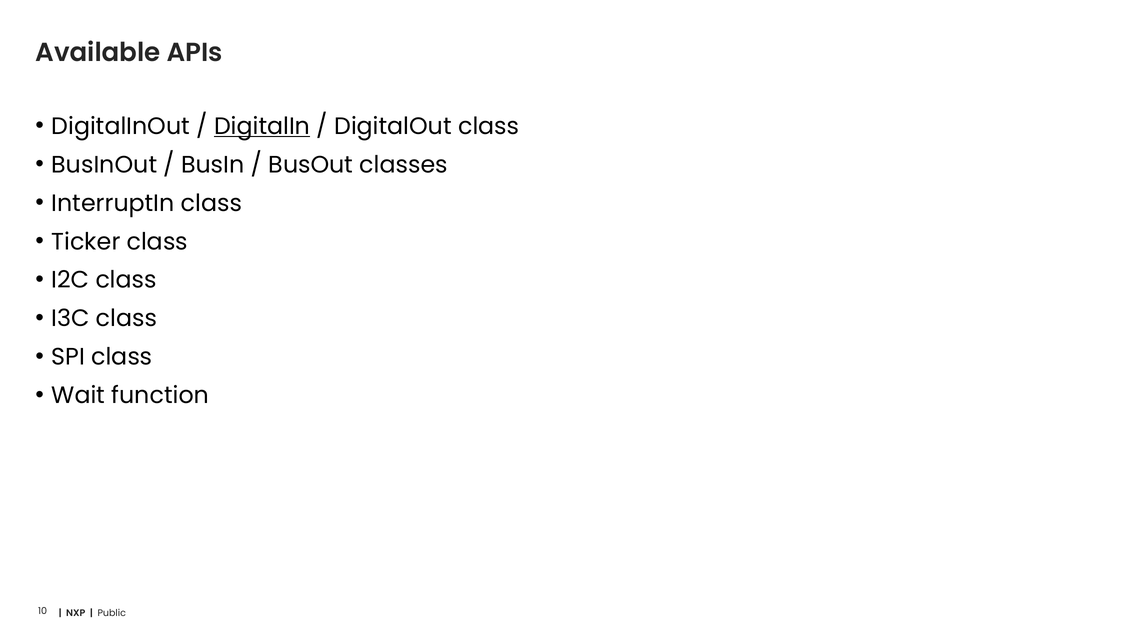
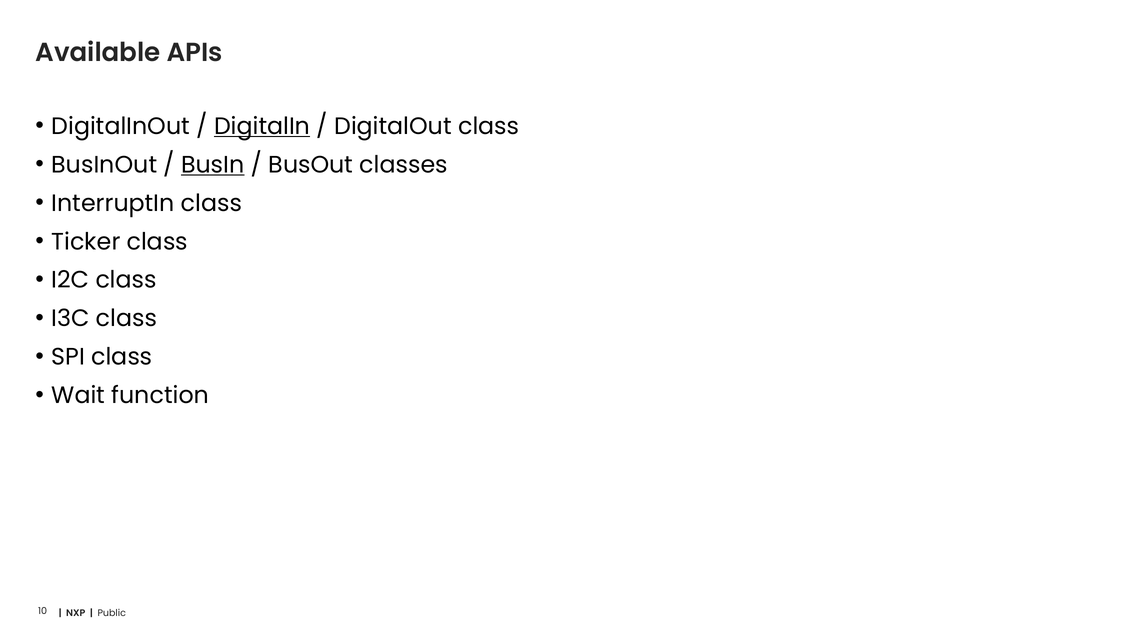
BusIn underline: none -> present
